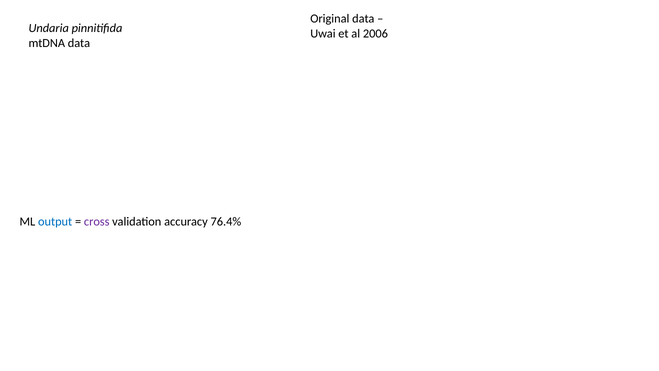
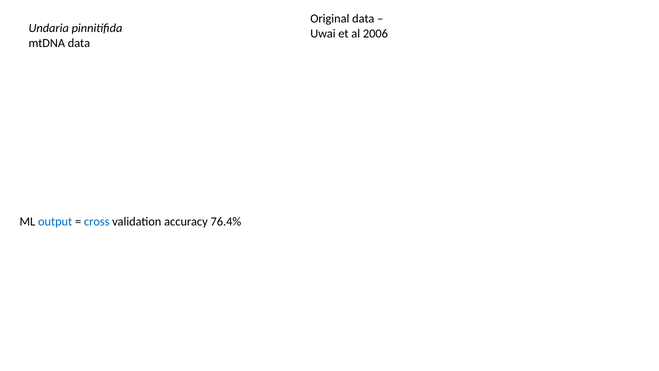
cross colour: purple -> blue
